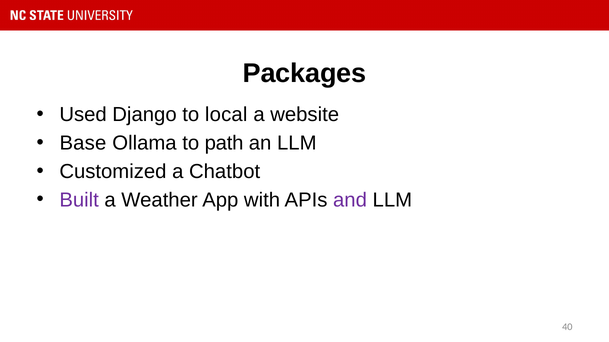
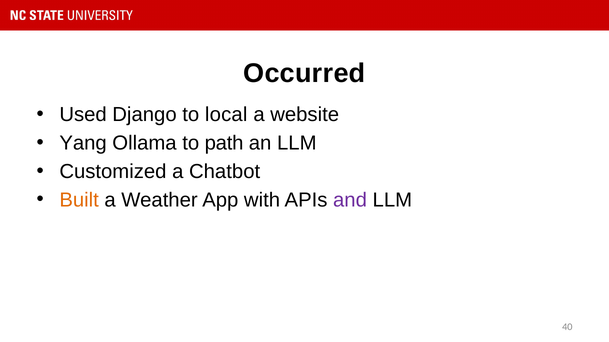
Packages: Packages -> Occurred
Base: Base -> Yang
Built colour: purple -> orange
